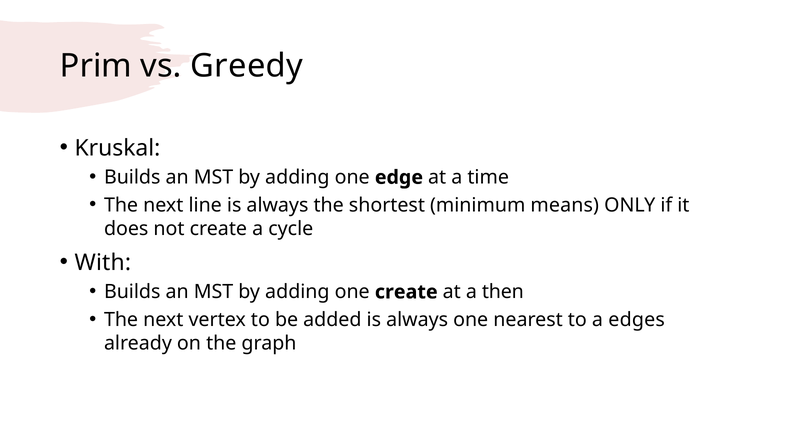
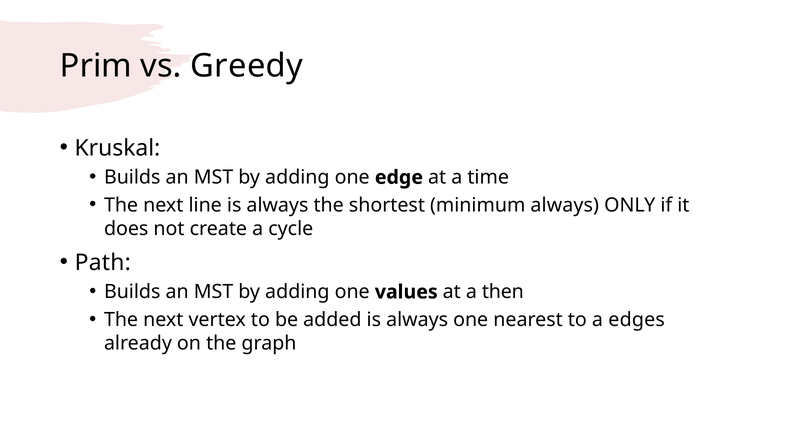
minimum means: means -> always
With: With -> Path
one create: create -> values
